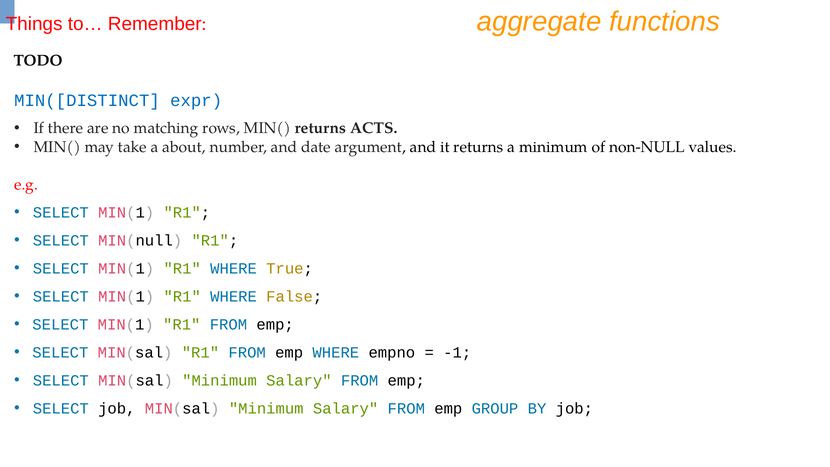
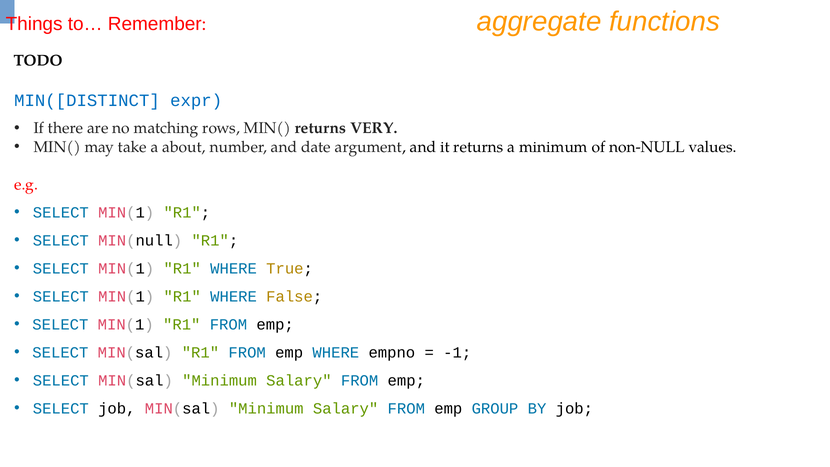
ACTS: ACTS -> VERY
